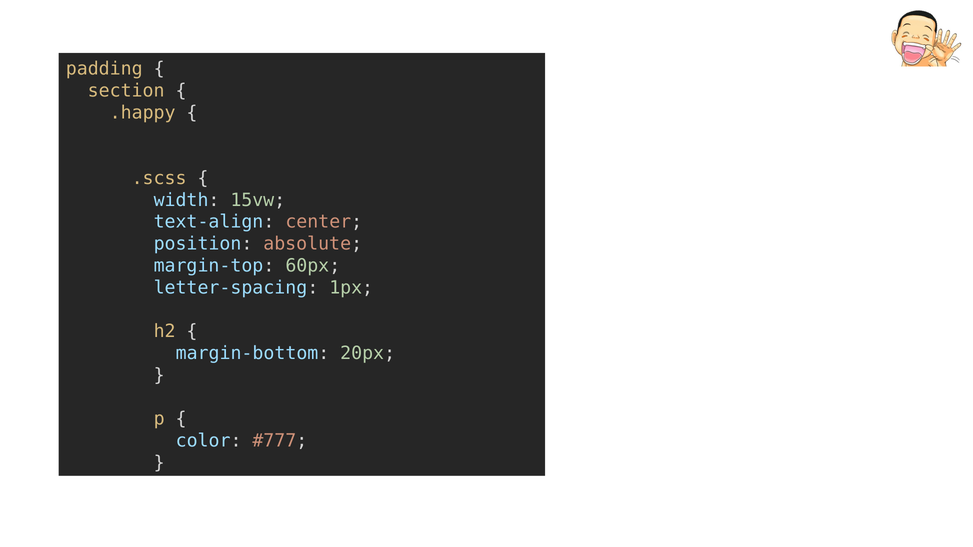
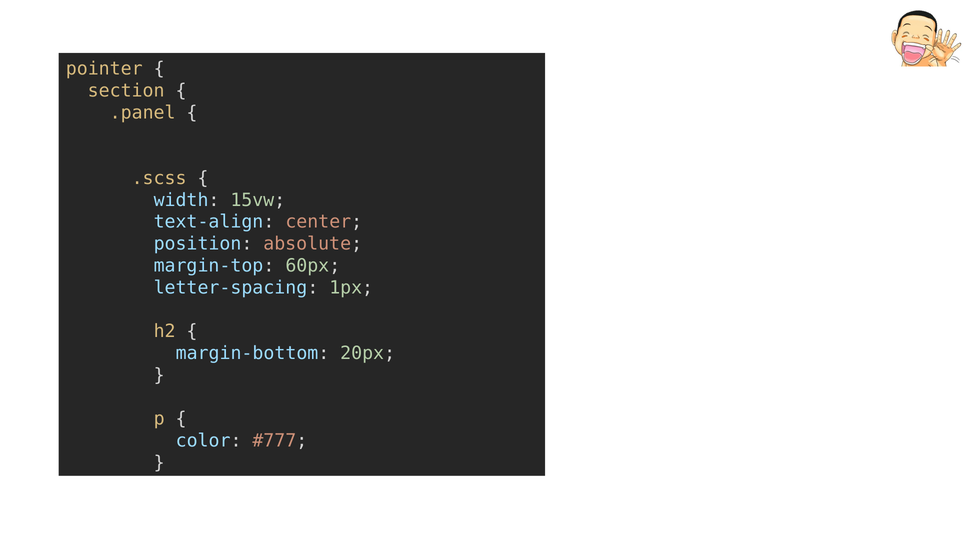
padding: padding -> pointer
.happy: .happy -> .panel
